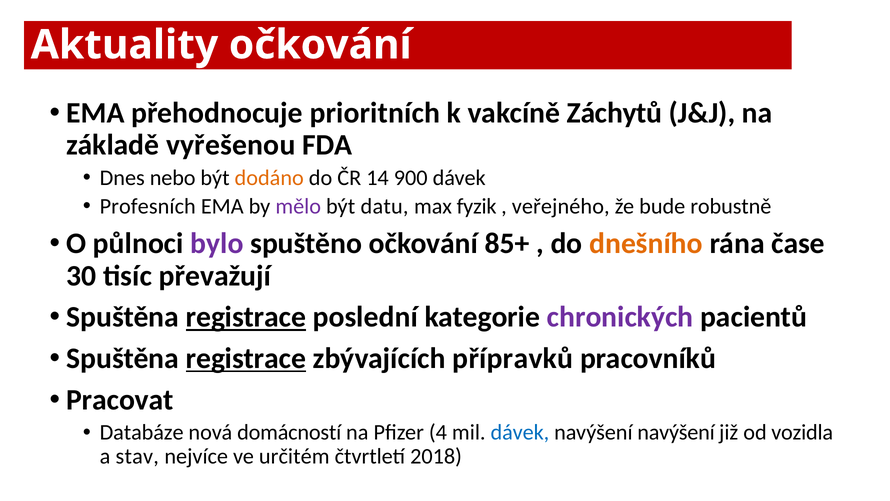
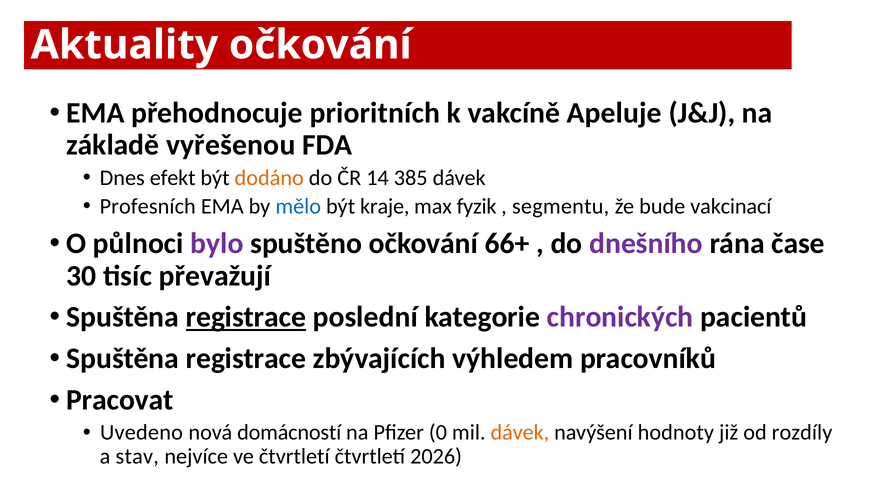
Záchytů: Záchytů -> Apeluje
nebo: nebo -> efekt
900: 900 -> 385
mělo colour: purple -> blue
datu: datu -> kraje
veřejného: veřejného -> segmentu
robustně: robustně -> vakcinací
85+: 85+ -> 66+
dnešního colour: orange -> purple
registrace at (246, 358) underline: present -> none
přípravků: přípravků -> výhledem
Databáze: Databáze -> Uvedeno
4: 4 -> 0
dávek at (520, 432) colour: blue -> orange
navýšení navýšení: navýšení -> hodnoty
vozidla: vozidla -> rozdíly
ve určitém: určitém -> čtvrtletí
2018: 2018 -> 2026
